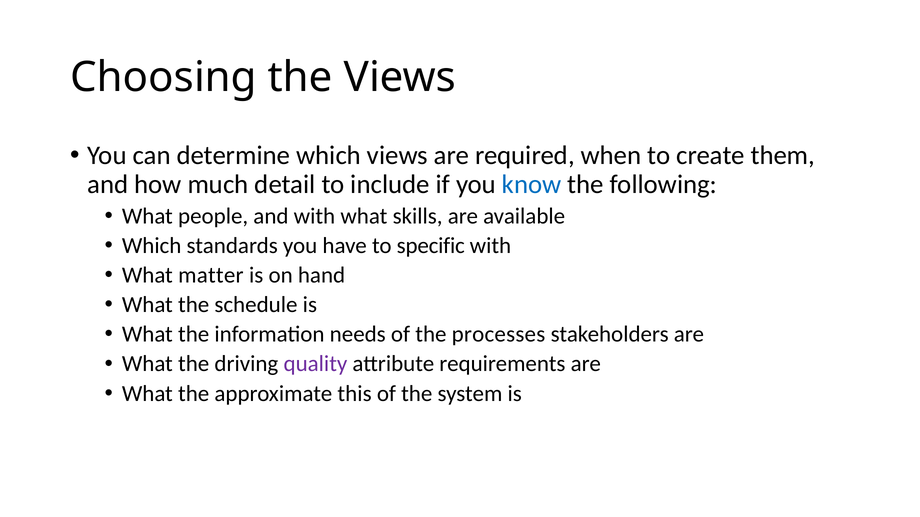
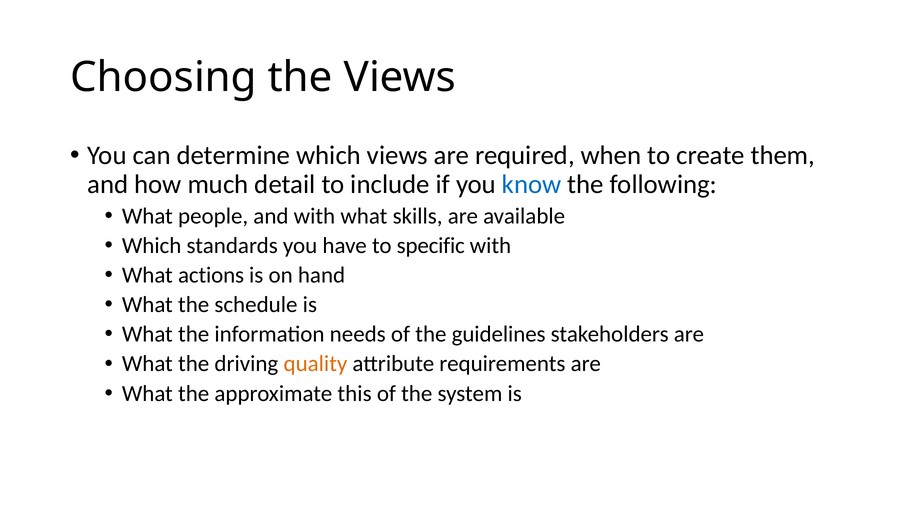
matter: matter -> actions
processes: processes -> guidelines
quality colour: purple -> orange
